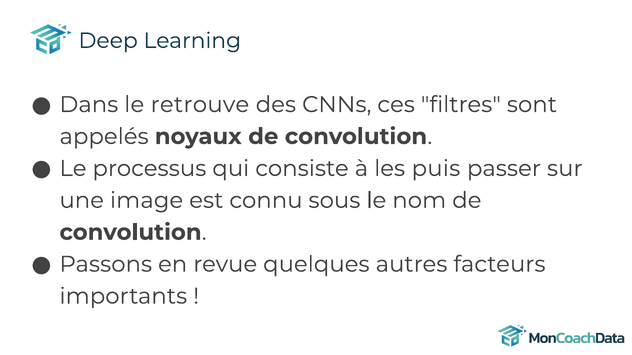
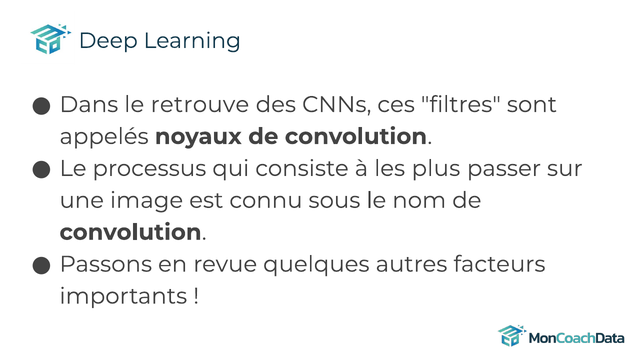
puis: puis -> plus
